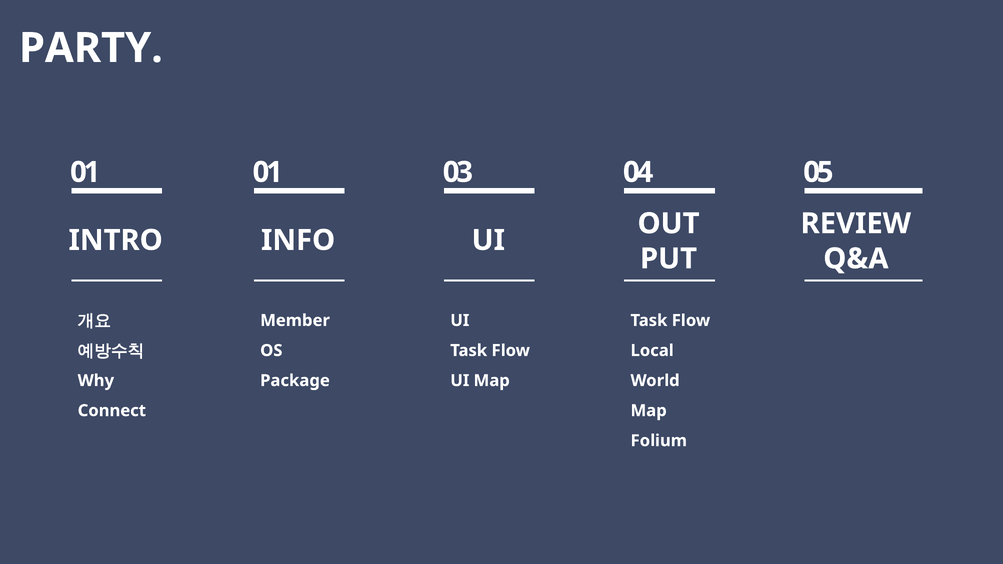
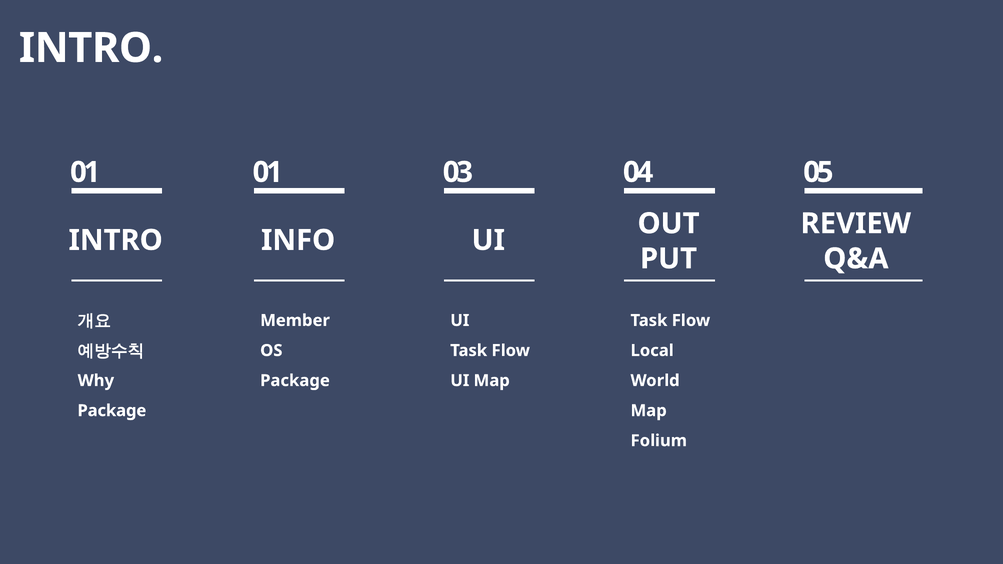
PARTY at (91, 48): PARTY -> INTRO
Connect at (112, 411): Connect -> Package
